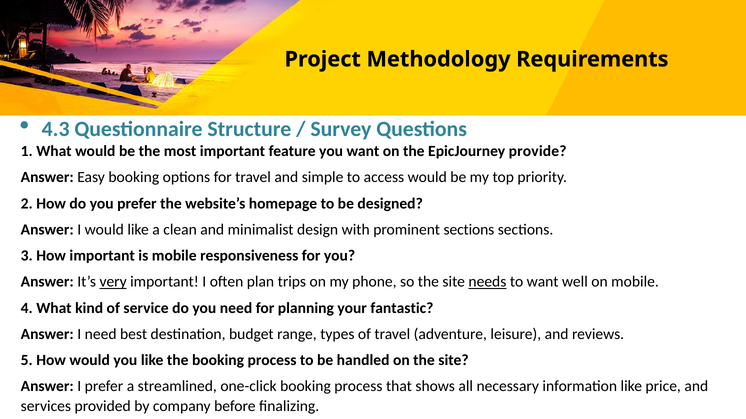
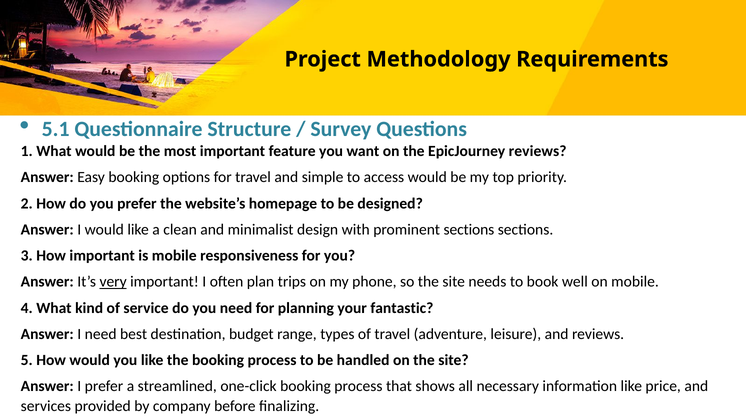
4.3: 4.3 -> 5.1
EpicJourney provide: provide -> reviews
needs underline: present -> none
to want: want -> book
